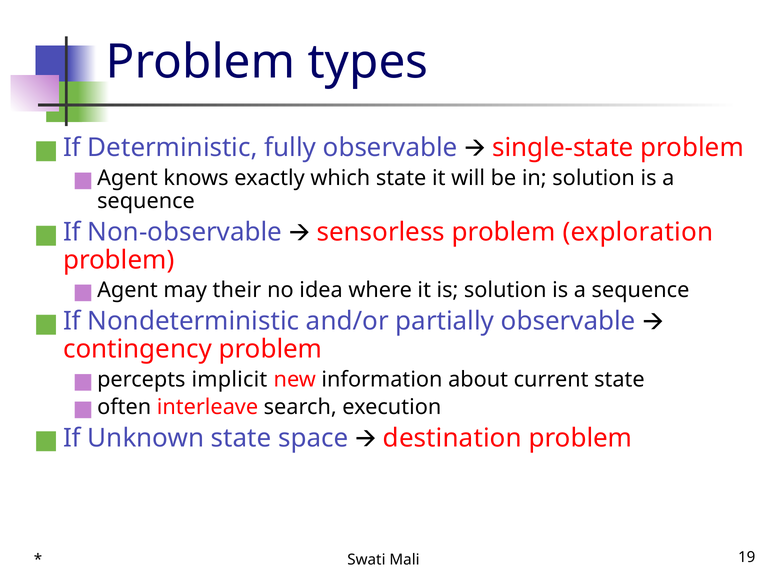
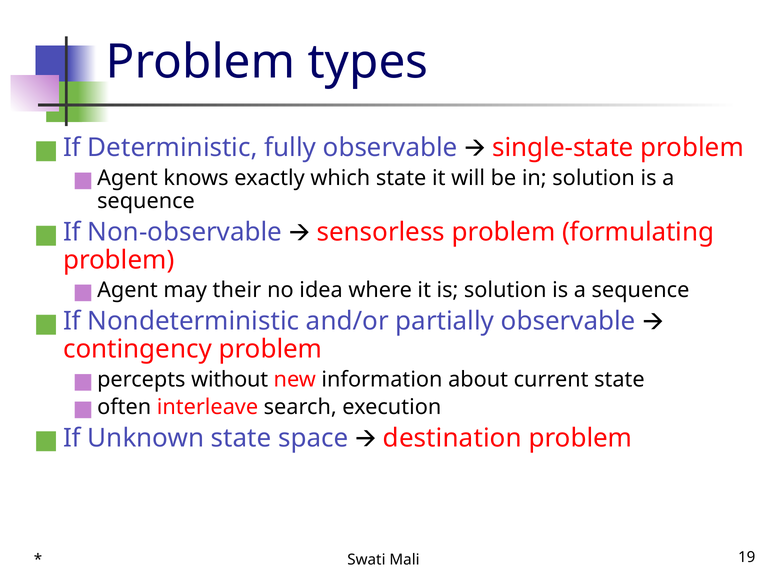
exploration: exploration -> formulating
implicit: implicit -> without
